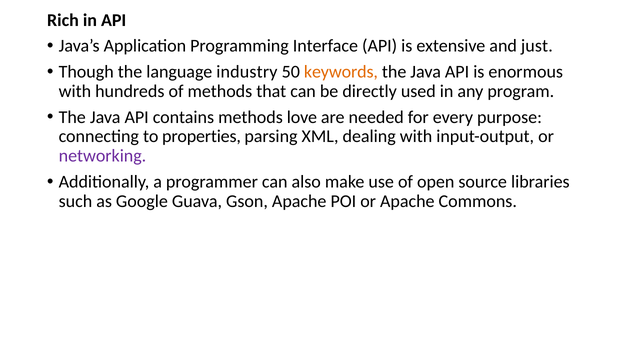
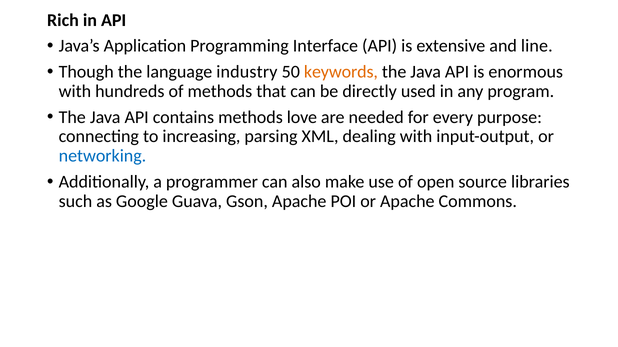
just: just -> line
properties: properties -> increasing
networking colour: purple -> blue
